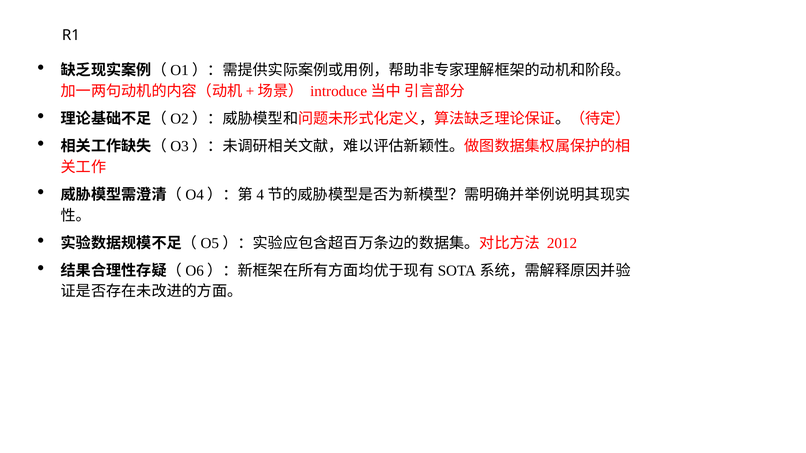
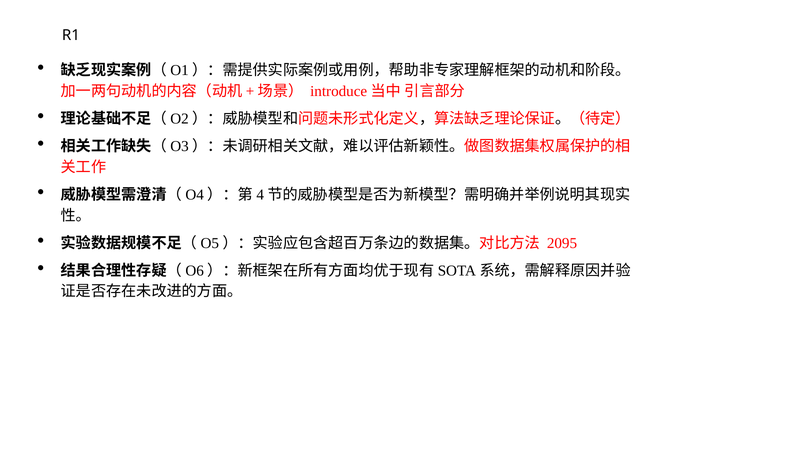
2012: 2012 -> 2095
